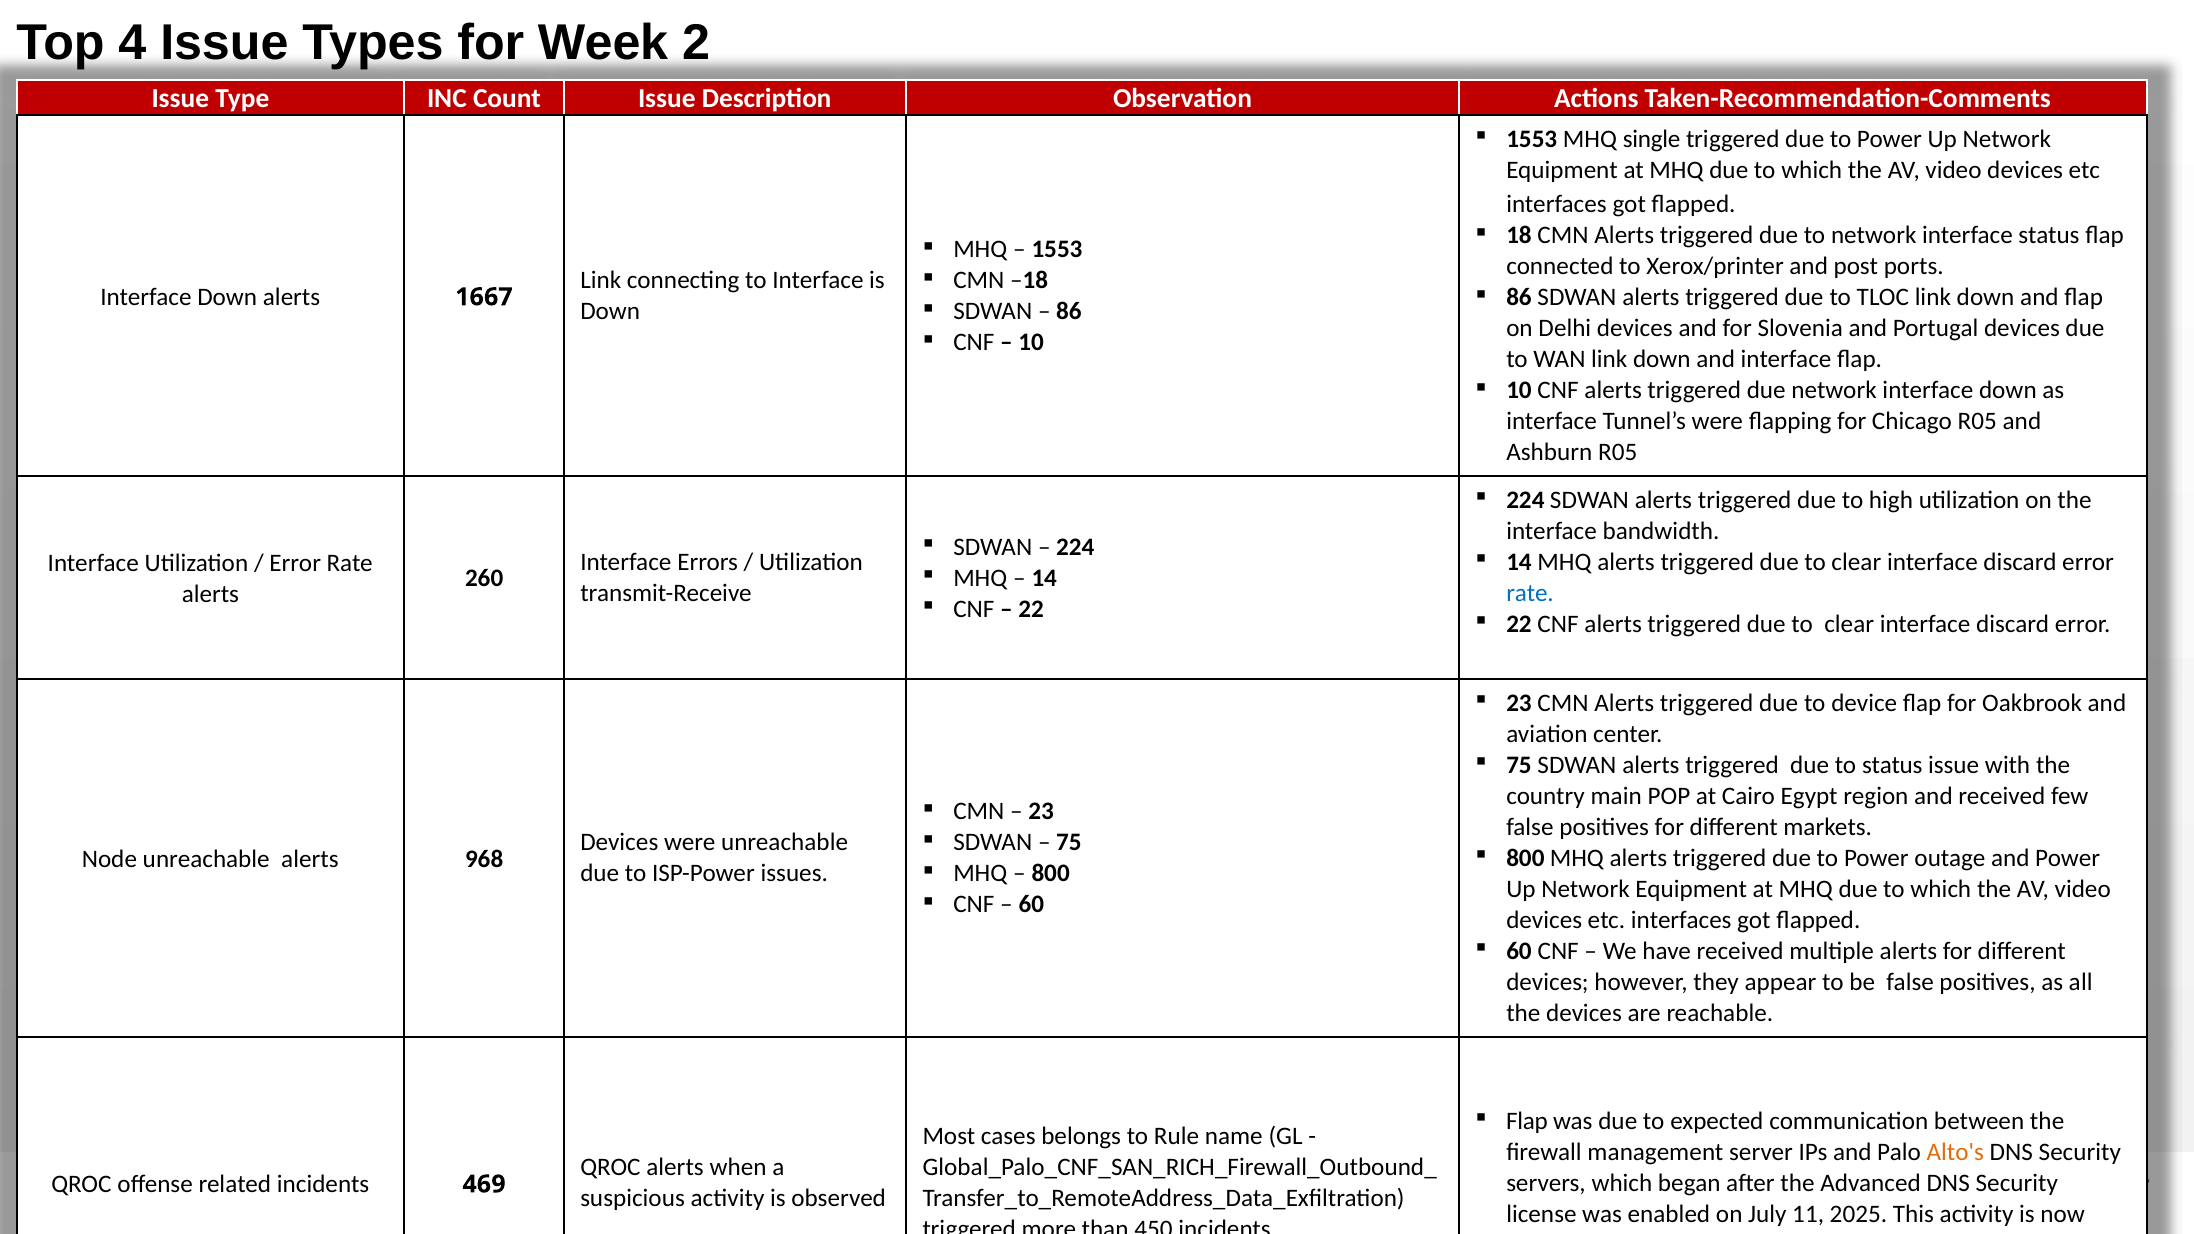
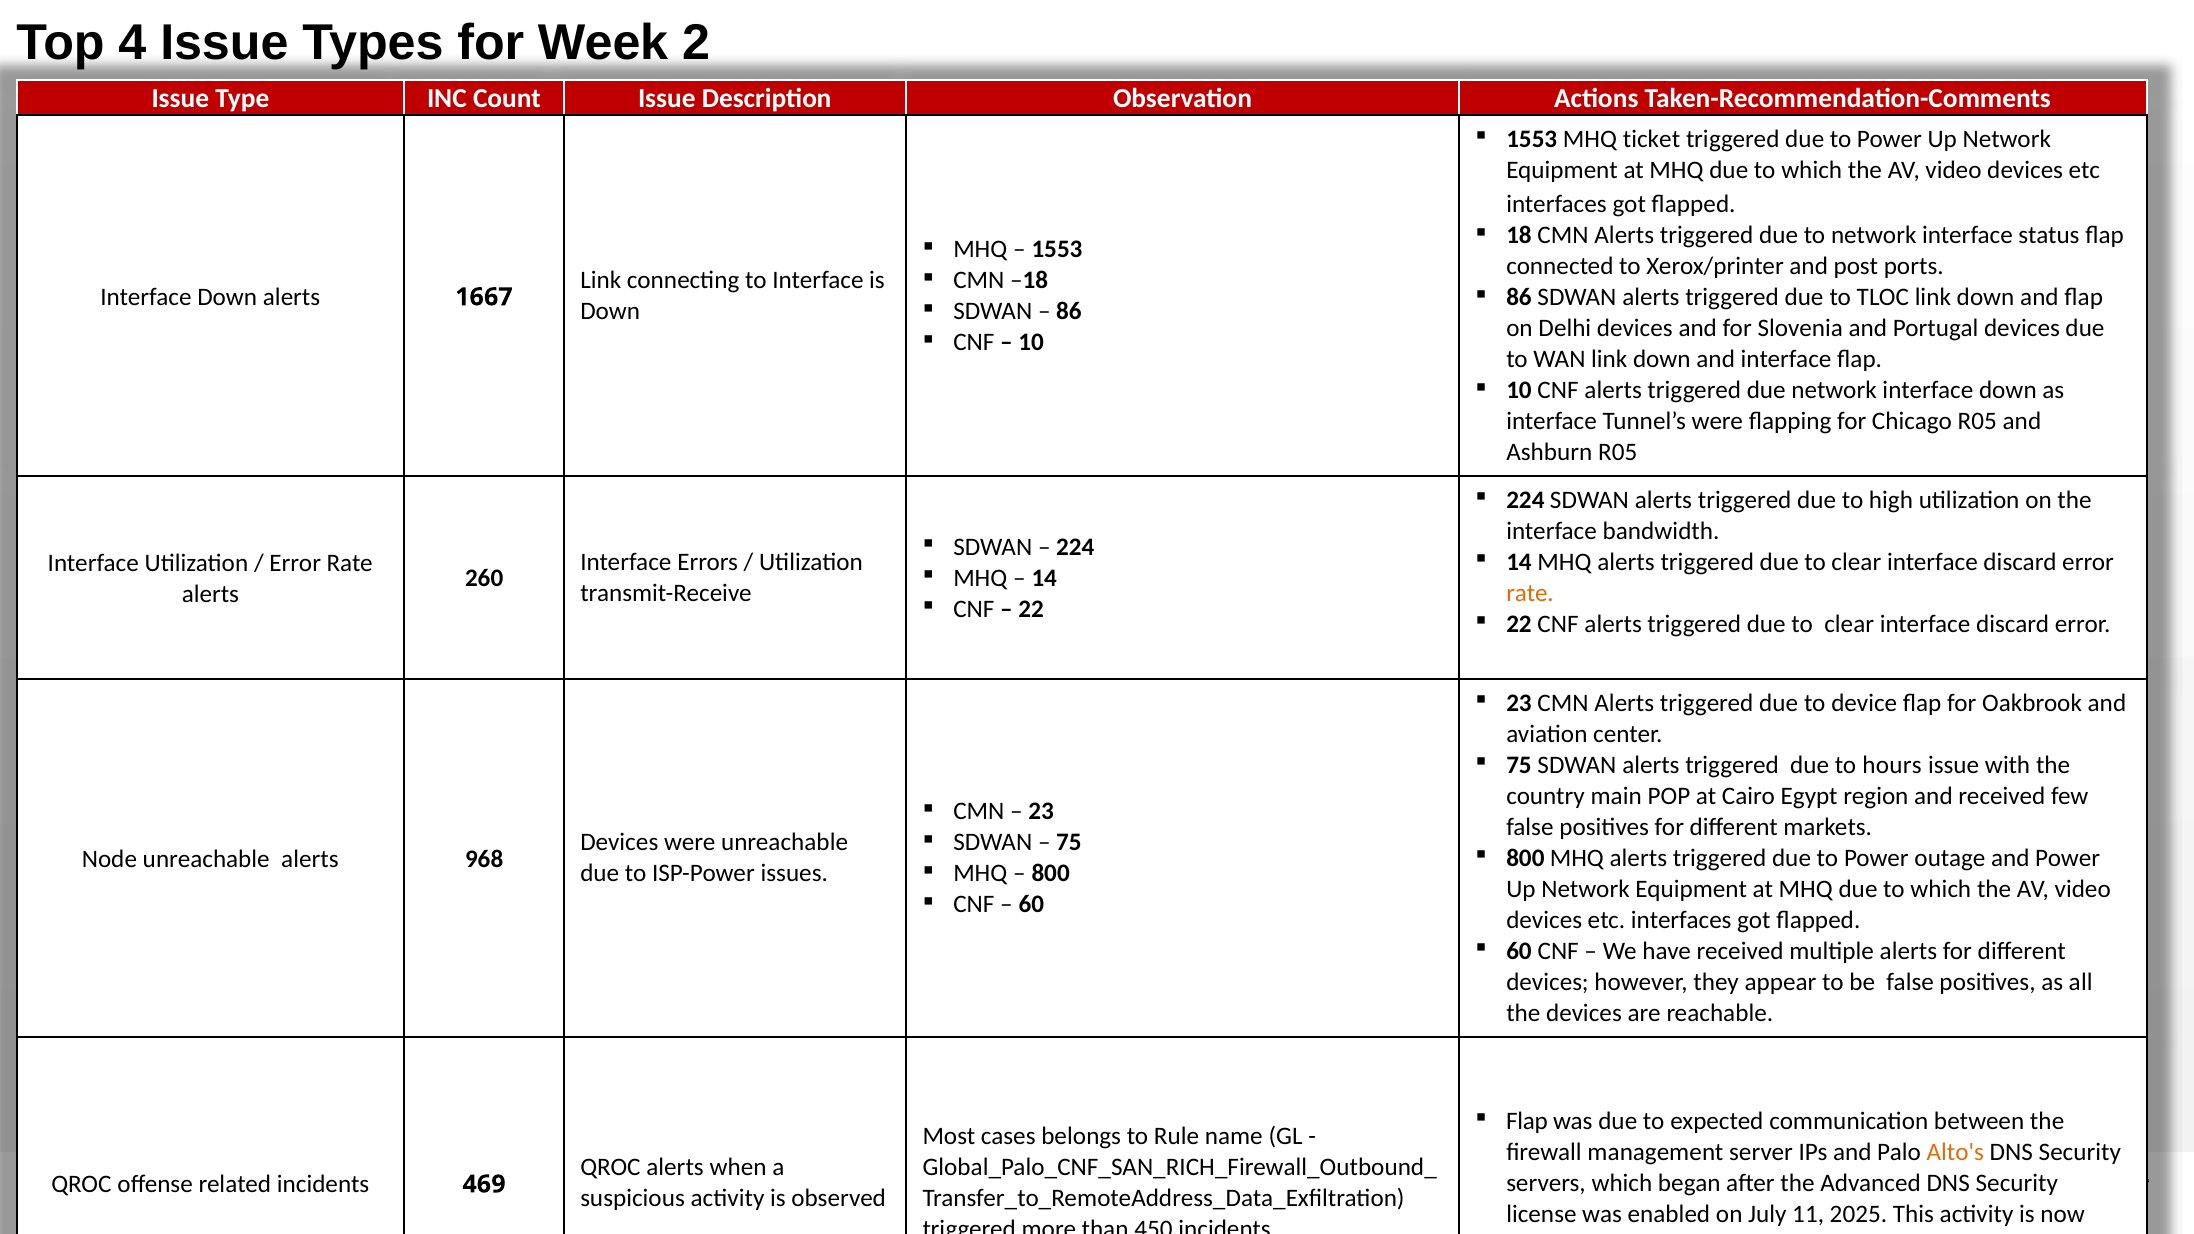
single: single -> ticket
rate at (1530, 593) colour: blue -> orange
to status: status -> hours
